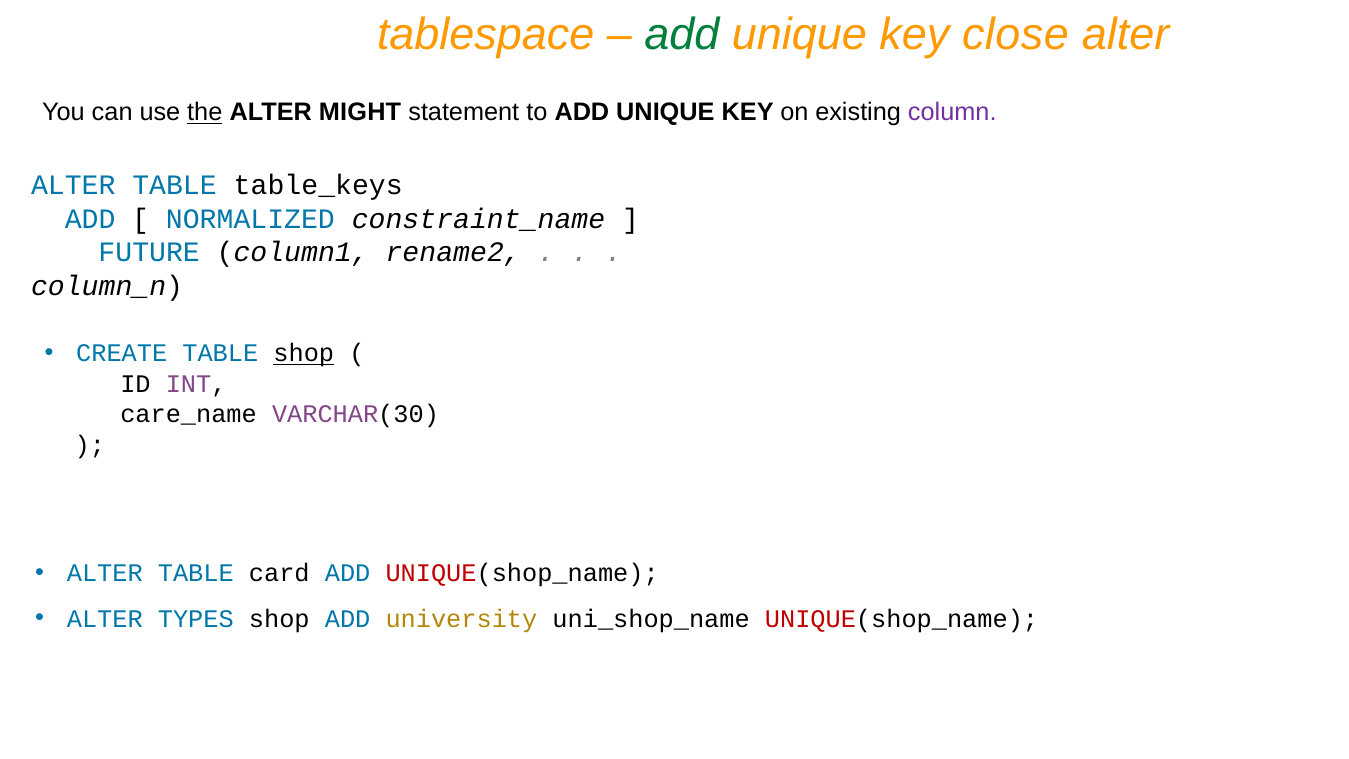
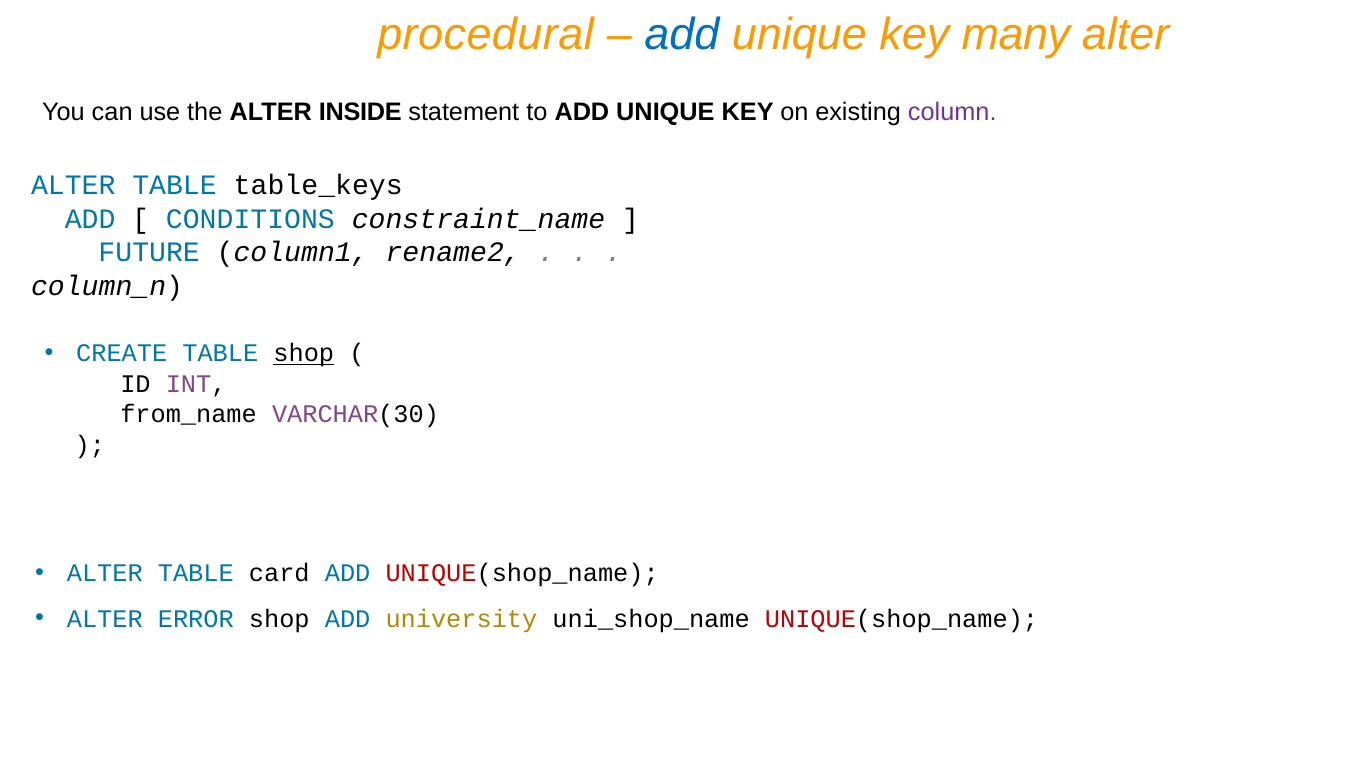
tablespace: tablespace -> procedural
add at (682, 35) colour: green -> blue
close: close -> many
the underline: present -> none
MIGHT: MIGHT -> INSIDE
NORMALIZED: NORMALIZED -> CONDITIONS
care_name: care_name -> from_name
TYPES: TYPES -> ERROR
